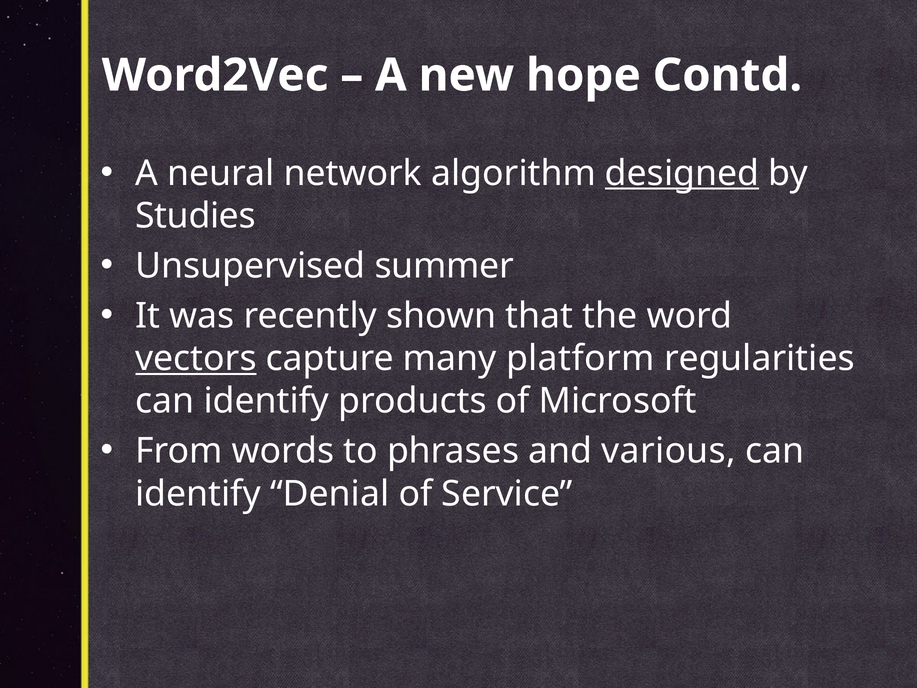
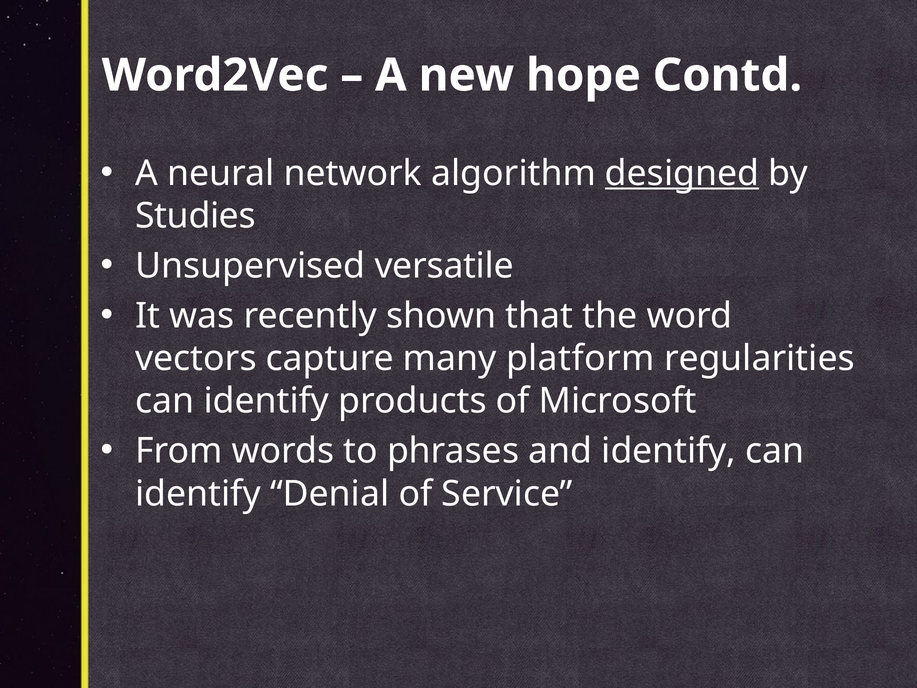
summer: summer -> versatile
vectors underline: present -> none
and various: various -> identify
